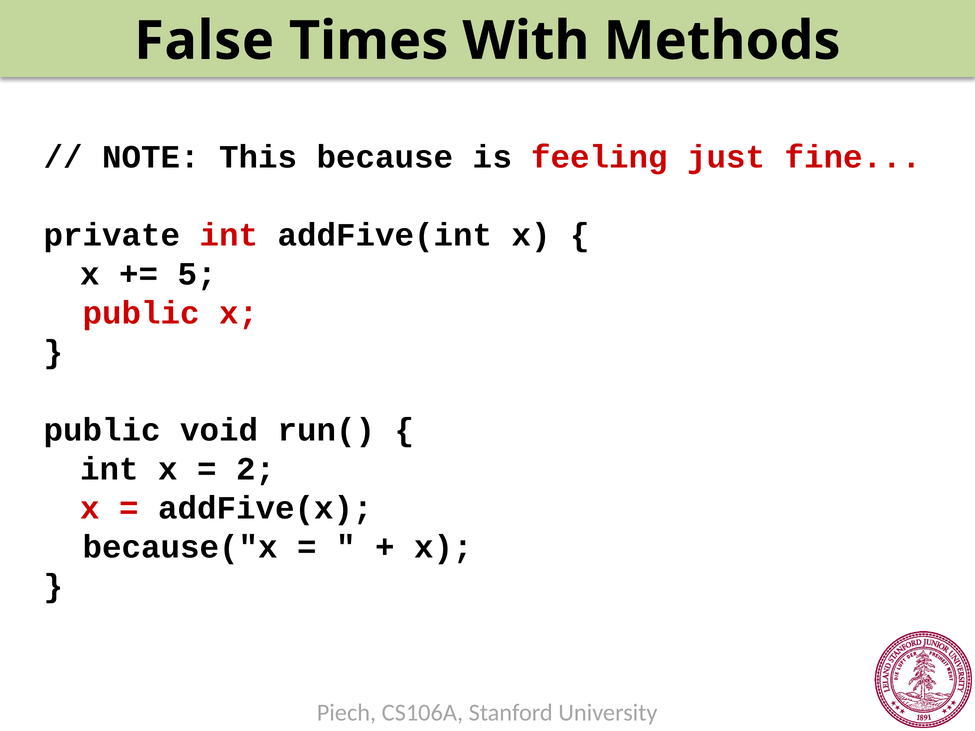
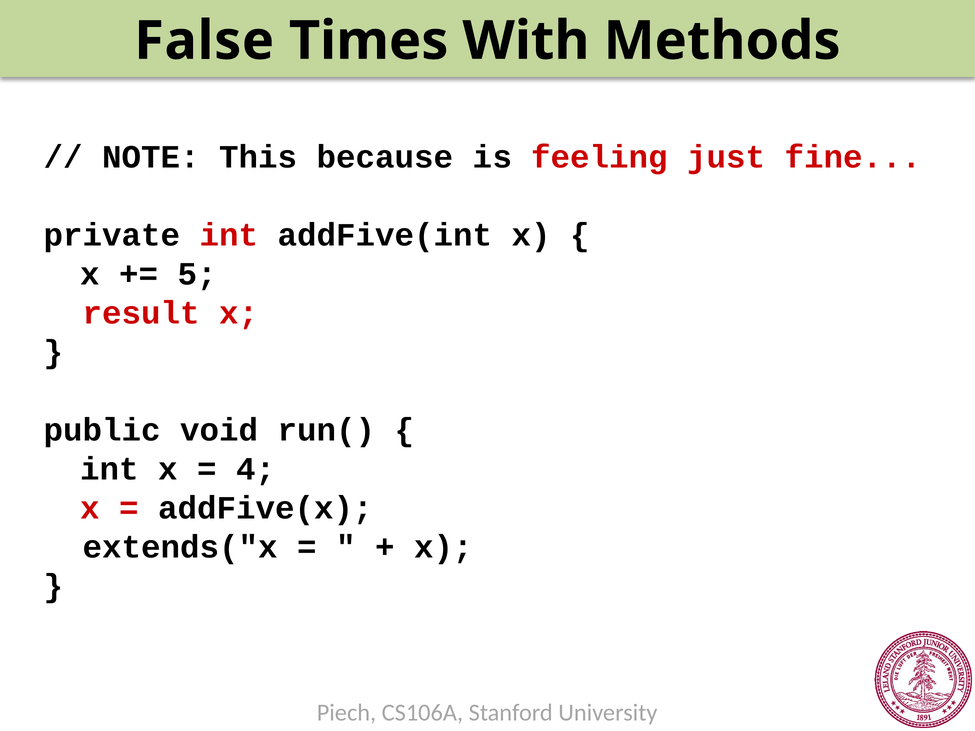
public at (141, 313): public -> result
2: 2 -> 4
because("x: because("x -> extends("x
